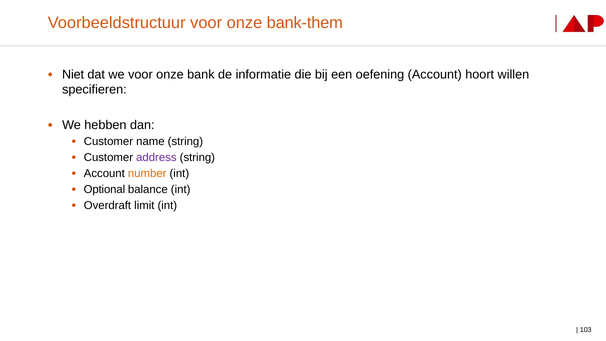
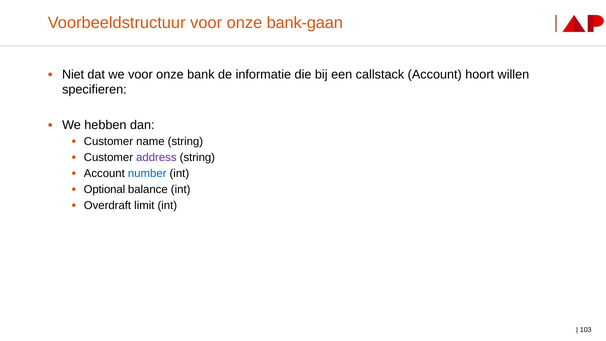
bank-them: bank-them -> bank-gaan
oefening: oefening -> callstack
number colour: orange -> blue
